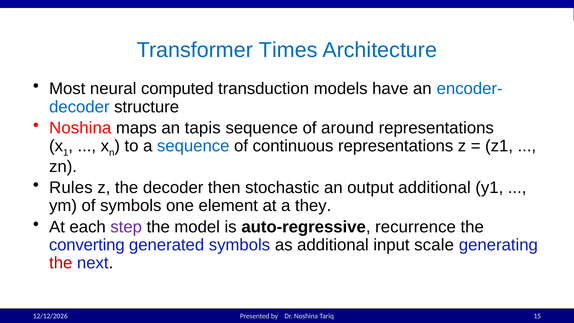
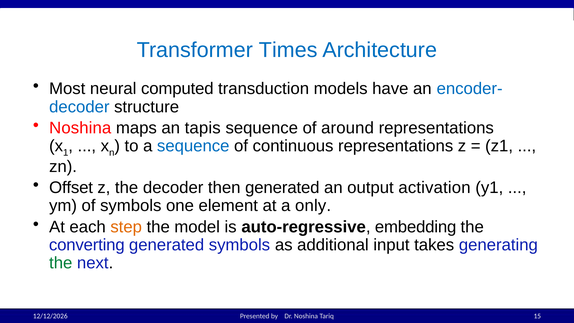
Rules: Rules -> Offset
then stochastic: stochastic -> generated
output additional: additional -> activation
they: they -> only
step colour: purple -> orange
recurrence: recurrence -> embedding
scale: scale -> takes
the at (61, 263) colour: red -> green
